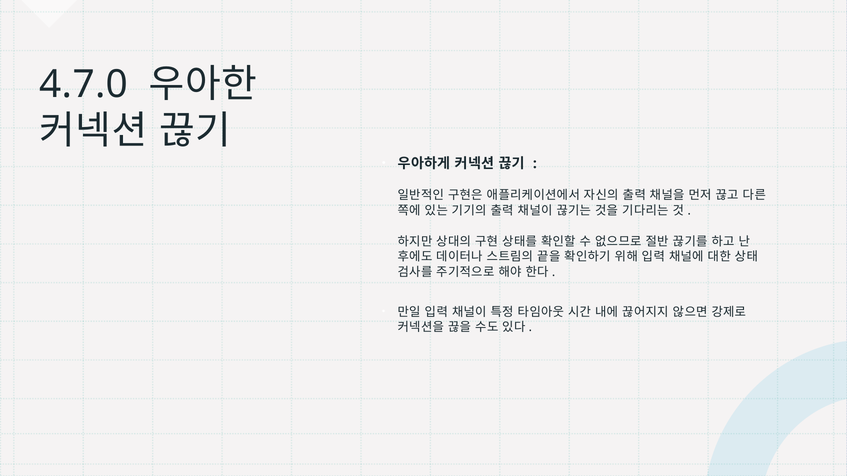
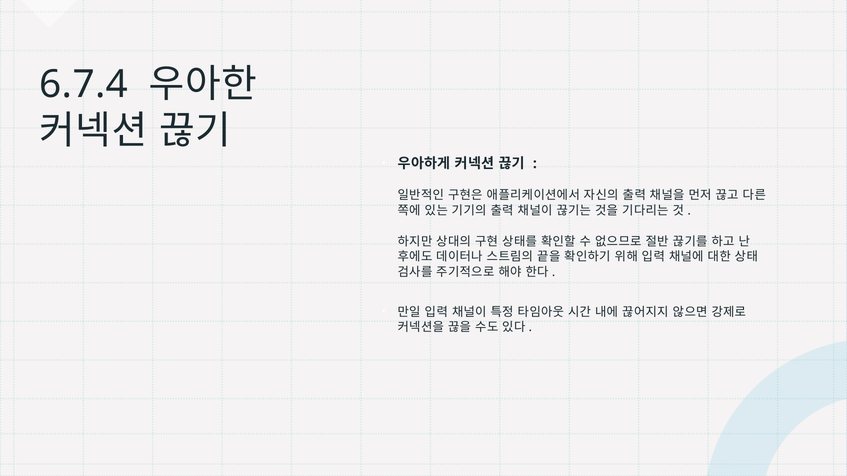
4.7.0: 4.7.0 -> 6.7.4
